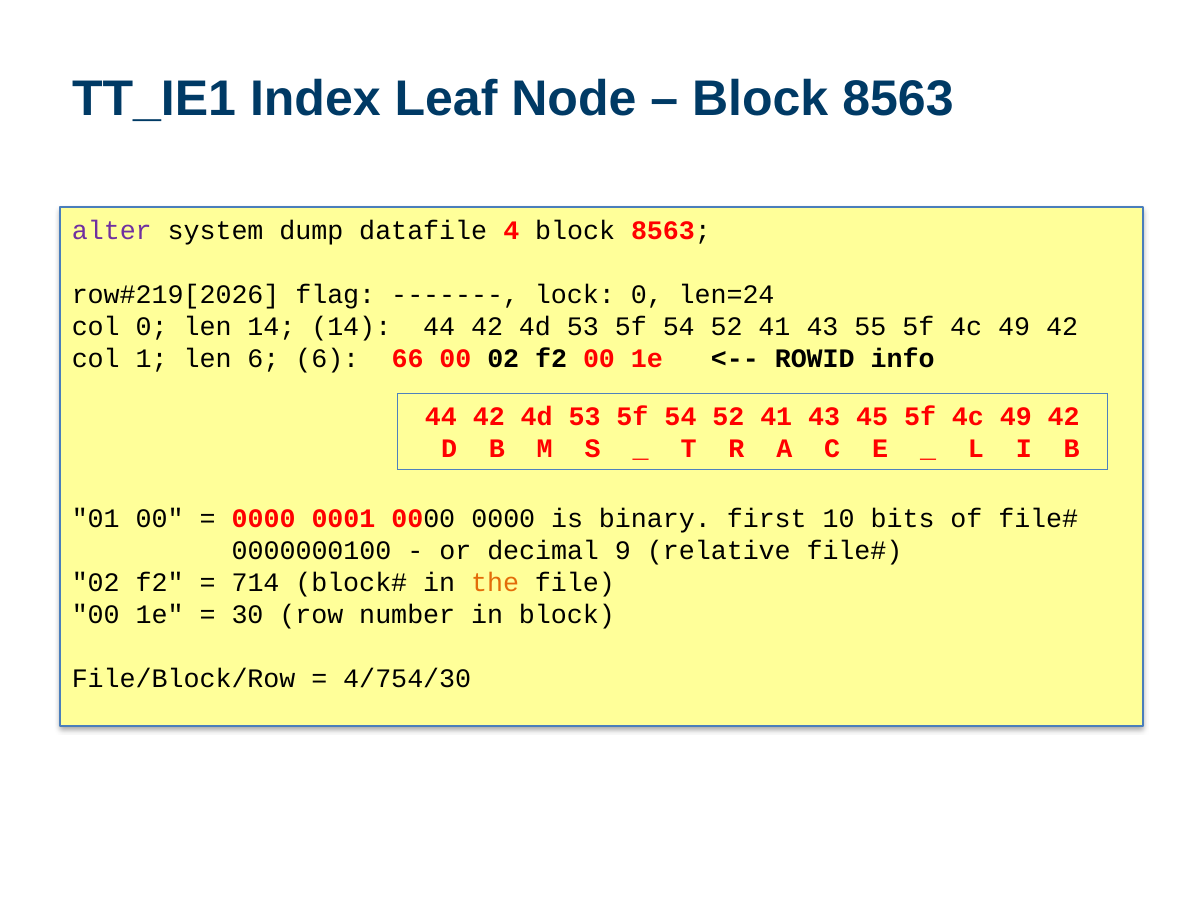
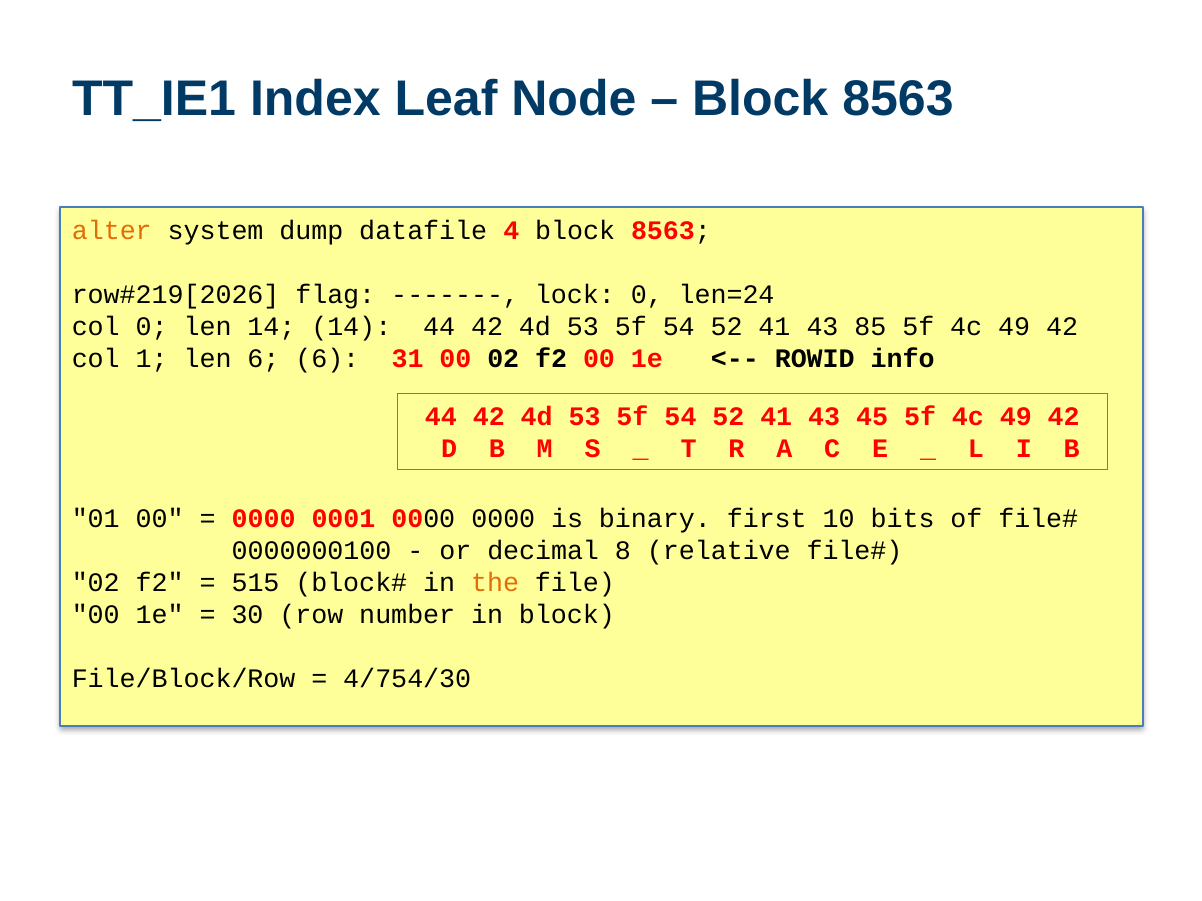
alter colour: purple -> orange
55: 55 -> 85
66: 66 -> 31
9: 9 -> 8
714: 714 -> 515
